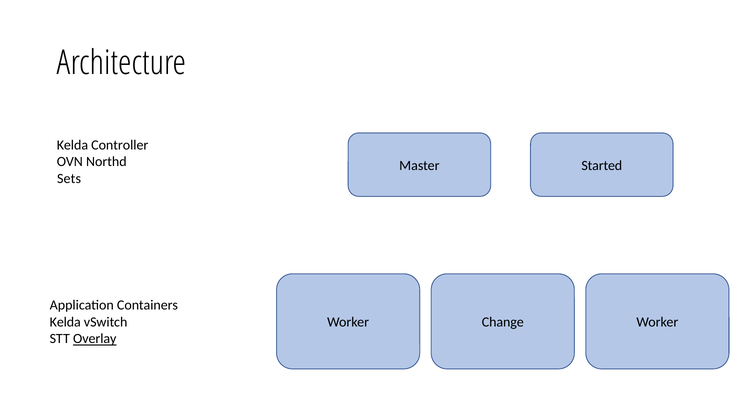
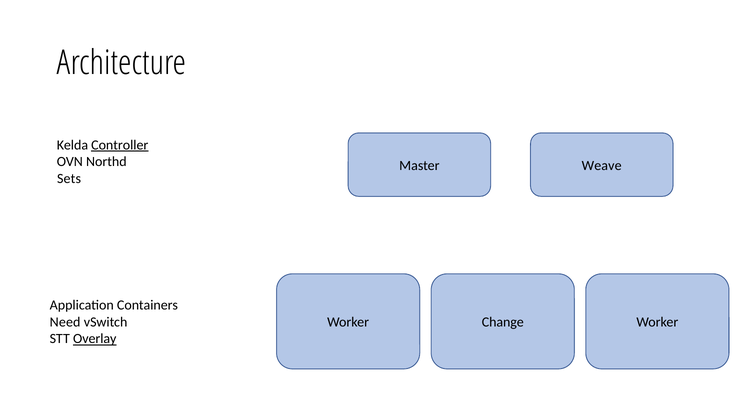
Controller underline: none -> present
Started: Started -> Weave
Kelda at (65, 322): Kelda -> Need
